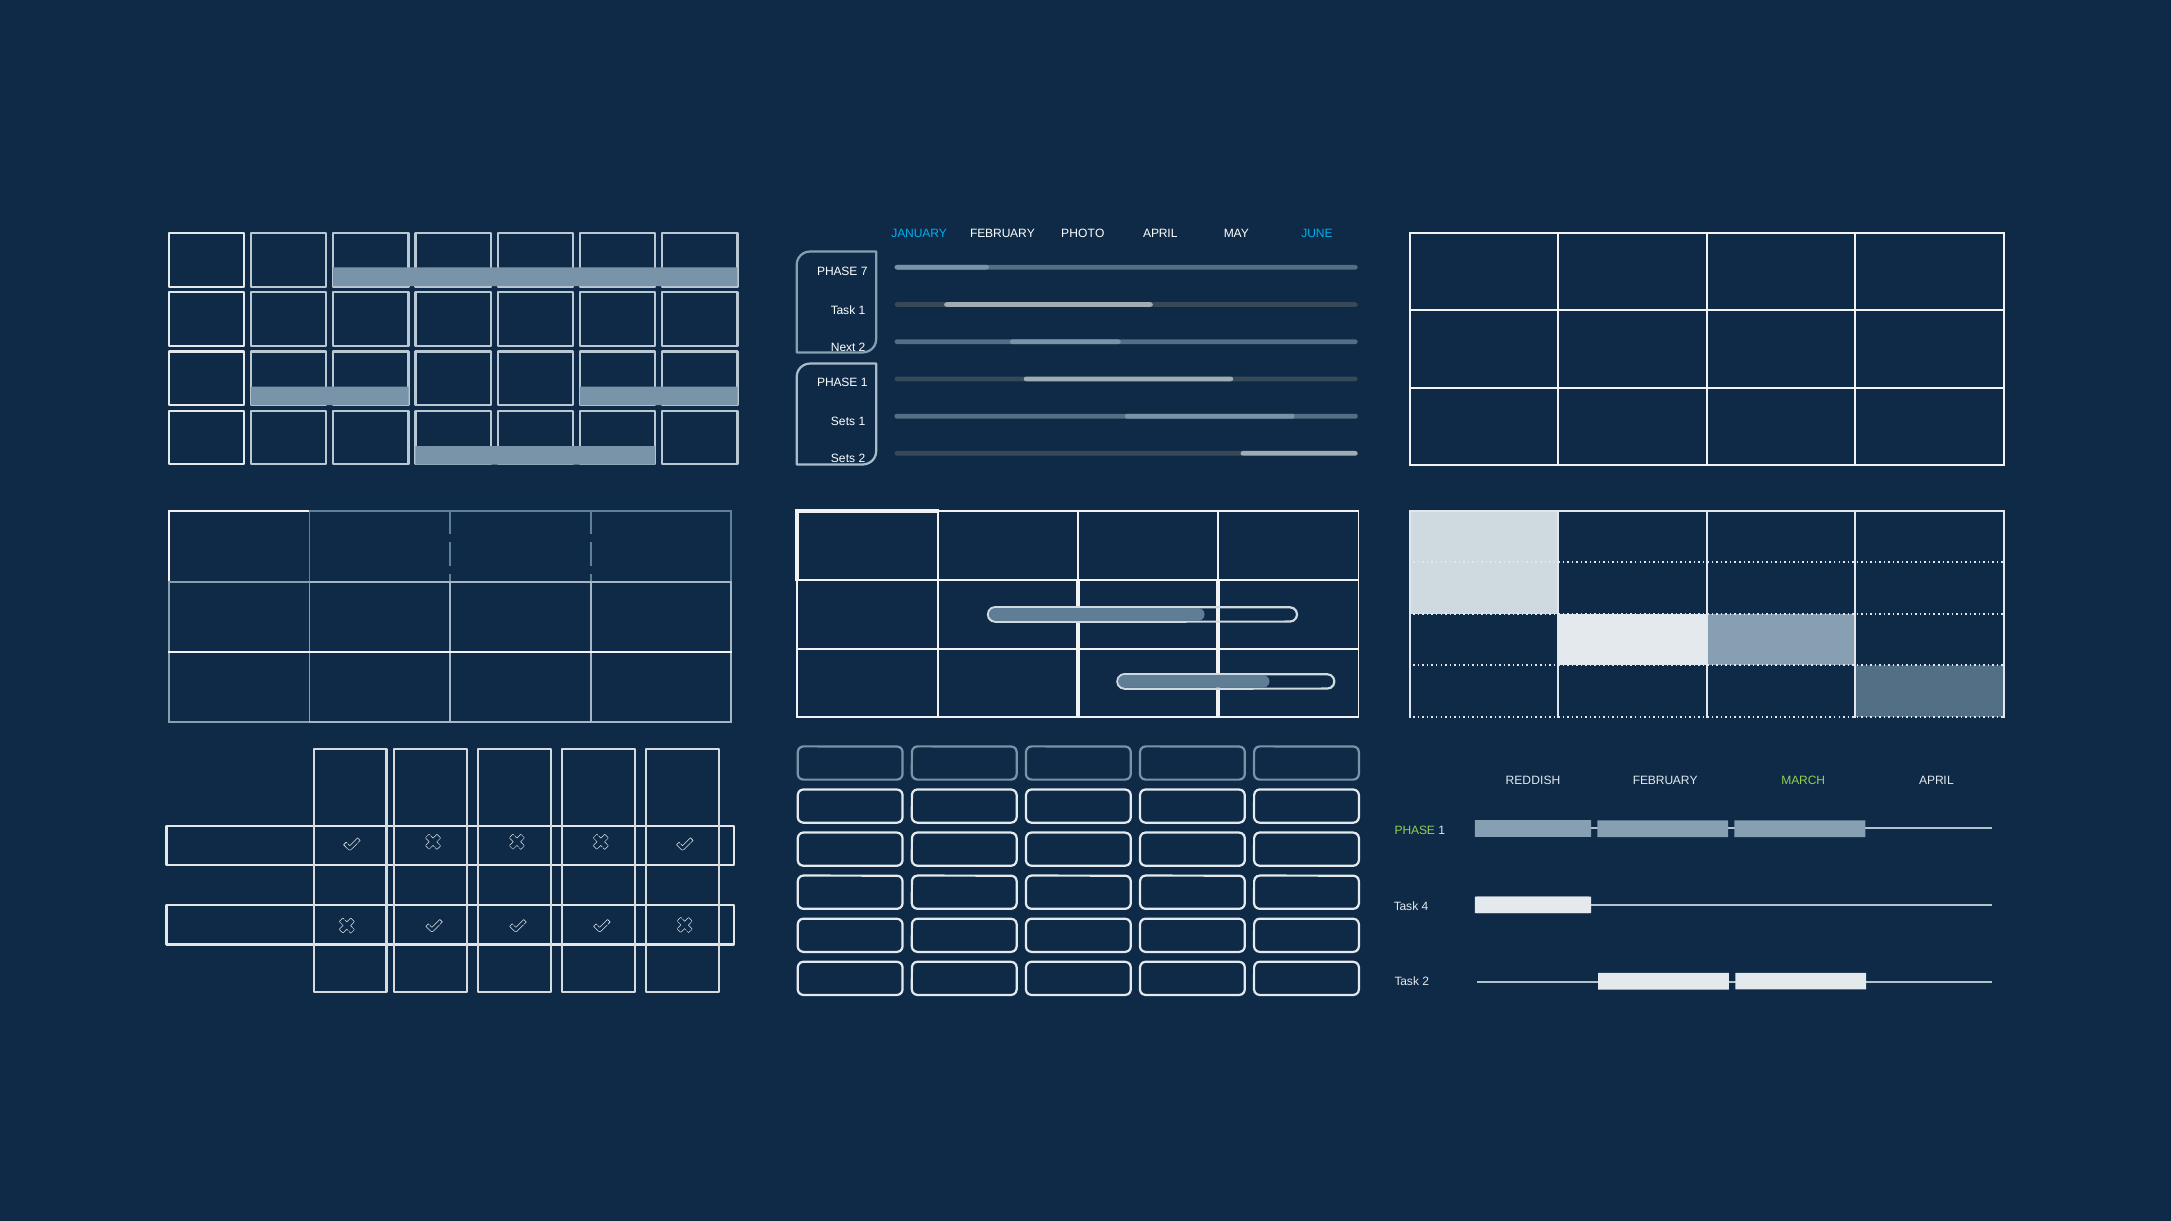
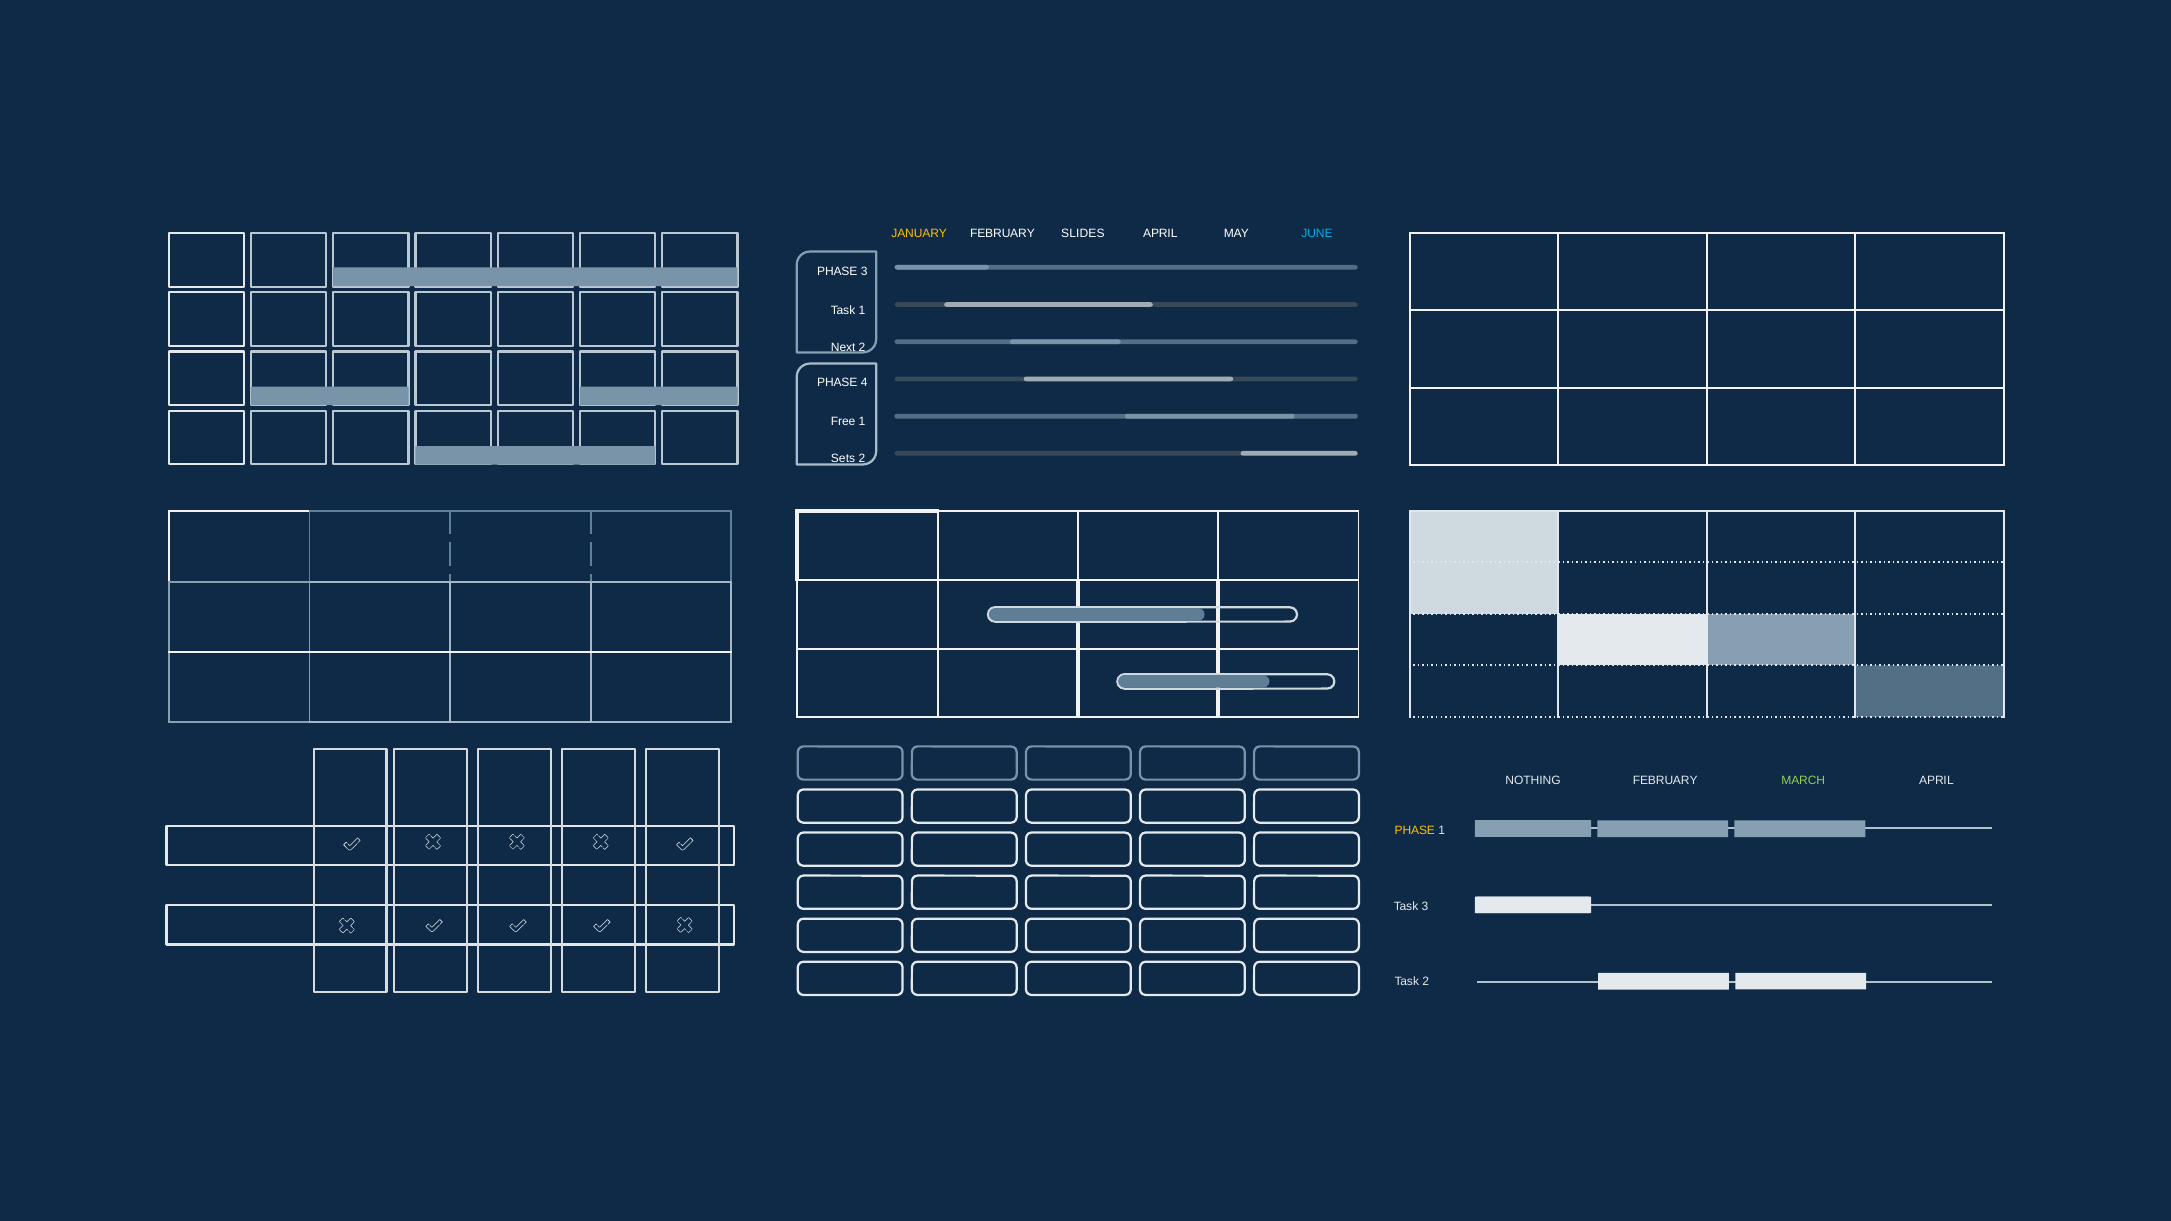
JANUARY colour: light blue -> yellow
PHOTO: PHOTO -> SLIDES
PHASE 7: 7 -> 3
1 at (864, 382): 1 -> 4
Sets at (843, 422): Sets -> Free
REDDISH: REDDISH -> NOTHING
PHASE at (1415, 831) colour: light green -> yellow
Task 4: 4 -> 3
